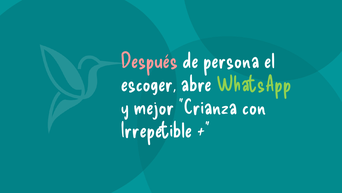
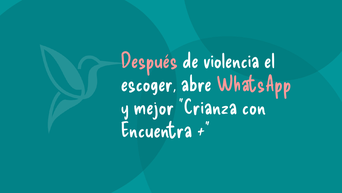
persona: persona -> violencia
WhatsApp colour: light green -> pink
Irrepetible: Irrepetible -> Encuentra
